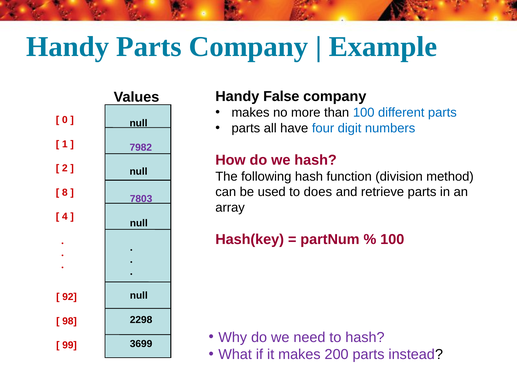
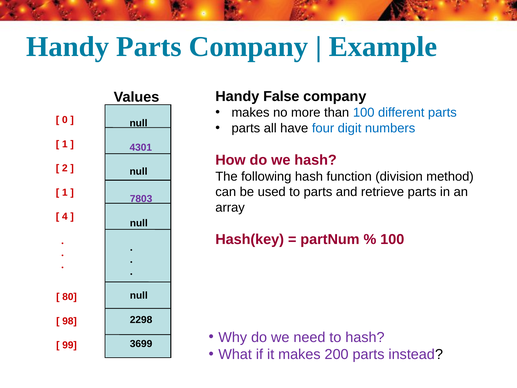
7982: 7982 -> 4301
to does: does -> parts
8 at (65, 192): 8 -> 1
92: 92 -> 80
